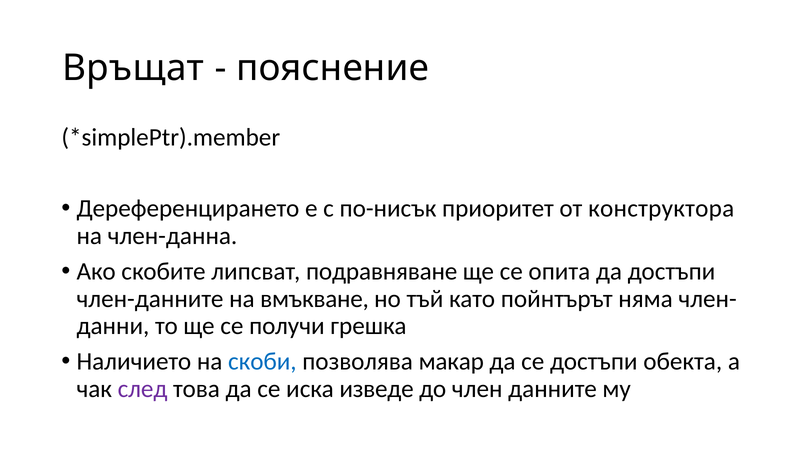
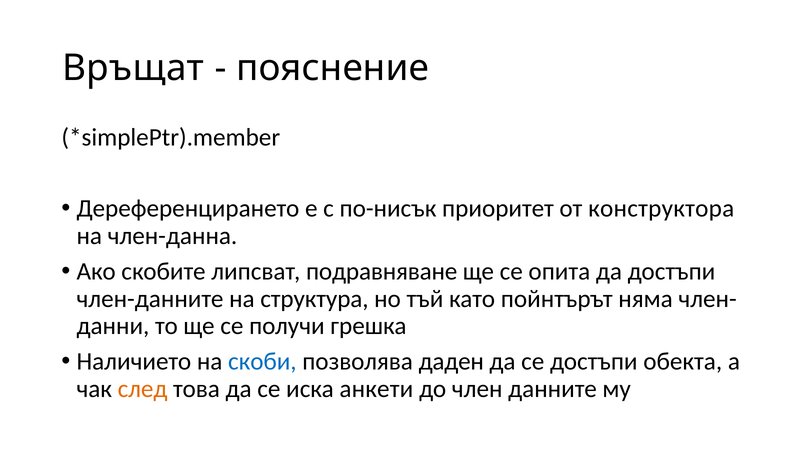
вмъкване: вмъкване -> структура
макар: макар -> даден
след colour: purple -> orange
изведе: изведе -> анкети
